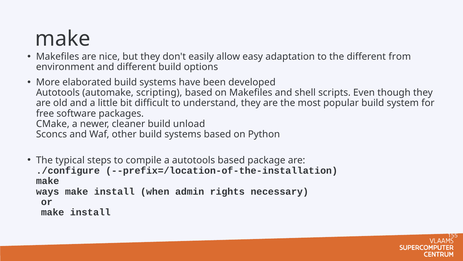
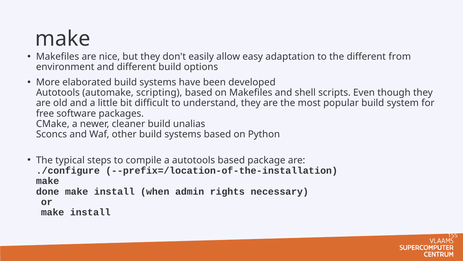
unload: unload -> unalias
ways: ways -> done
